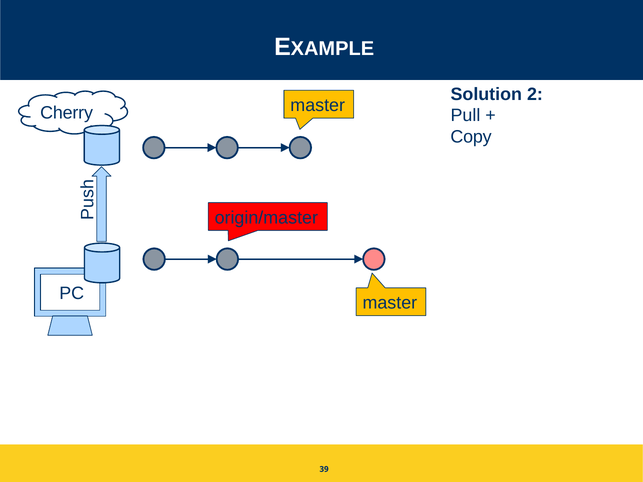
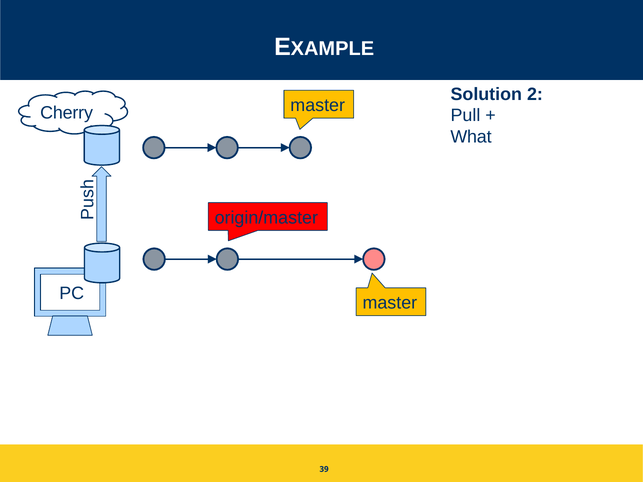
Copy: Copy -> What
